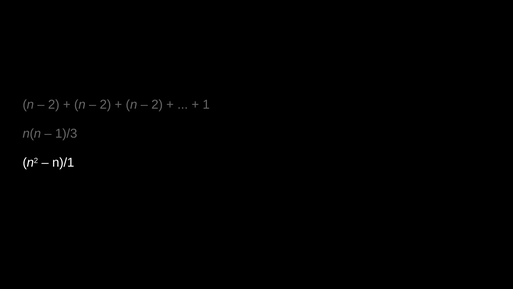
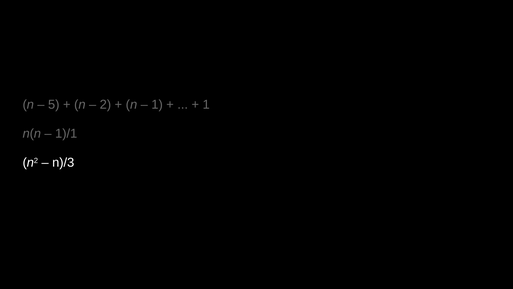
2 at (54, 104): 2 -> 5
2 at (157, 104): 2 -> 1
1)/3: 1)/3 -> 1)/1
n)/1: n)/1 -> n)/3
